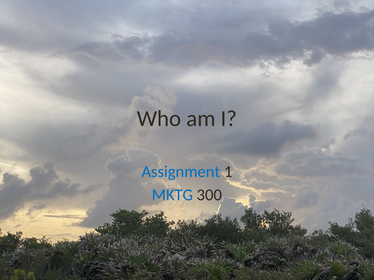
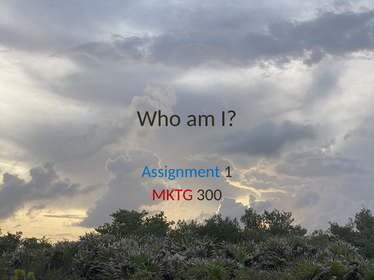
MKTG colour: blue -> red
